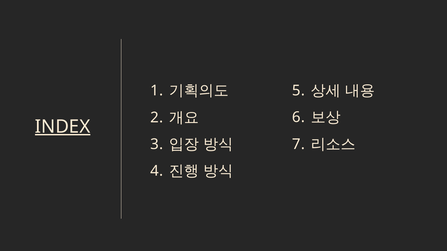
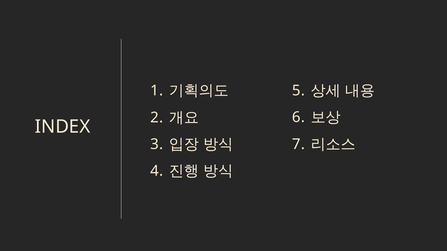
INDEX underline: present -> none
